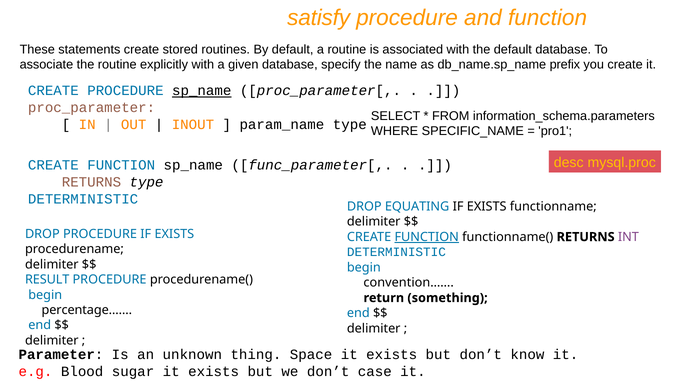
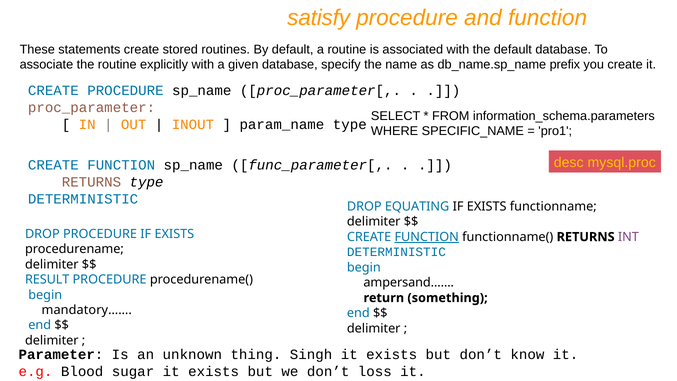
sp_name at (202, 91) underline: present -> none
convention……: convention…… -> ampersand……
percentage……: percentage…… -> mandatory……
Space: Space -> Singh
case: case -> loss
